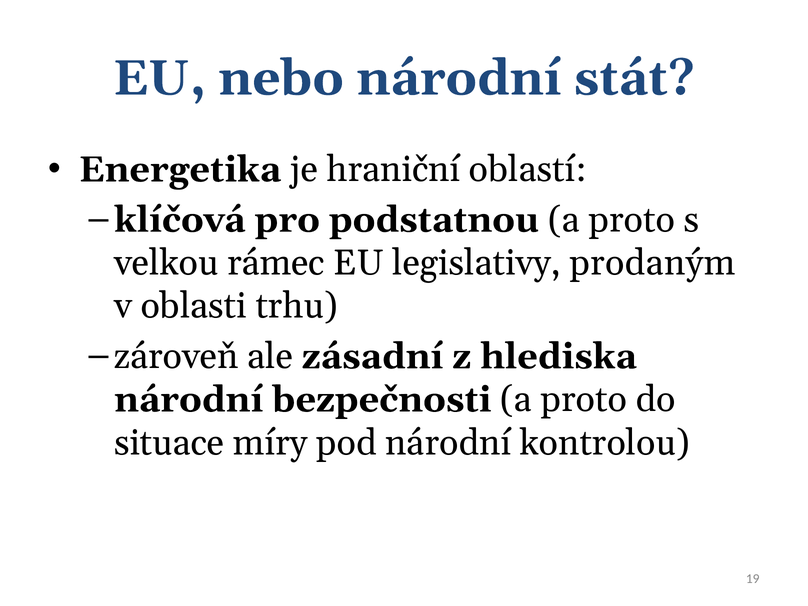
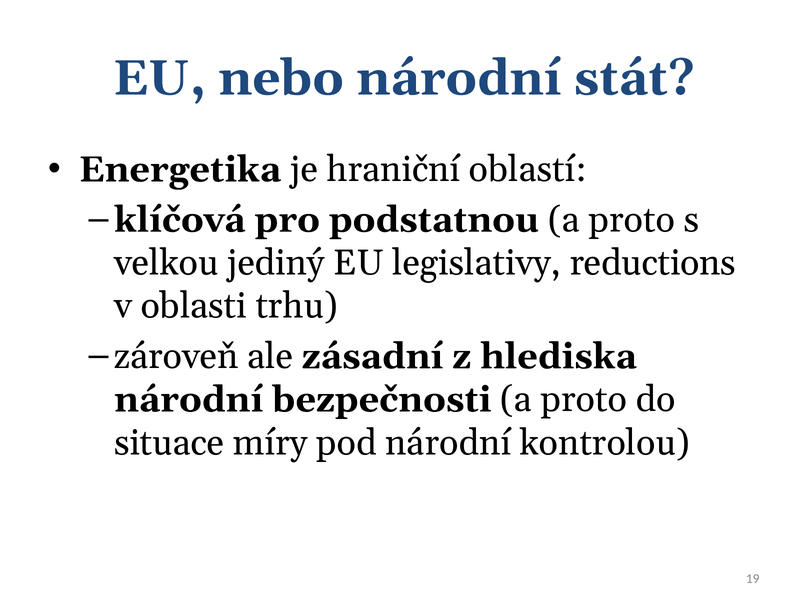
rámec: rámec -> jediný
prodaným: prodaným -> reductions
